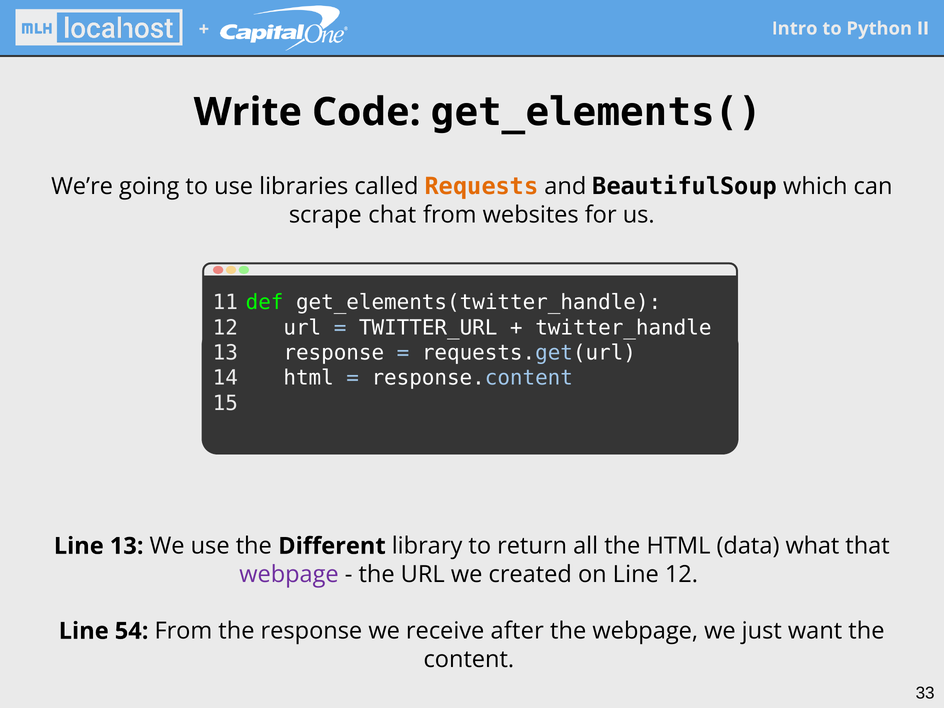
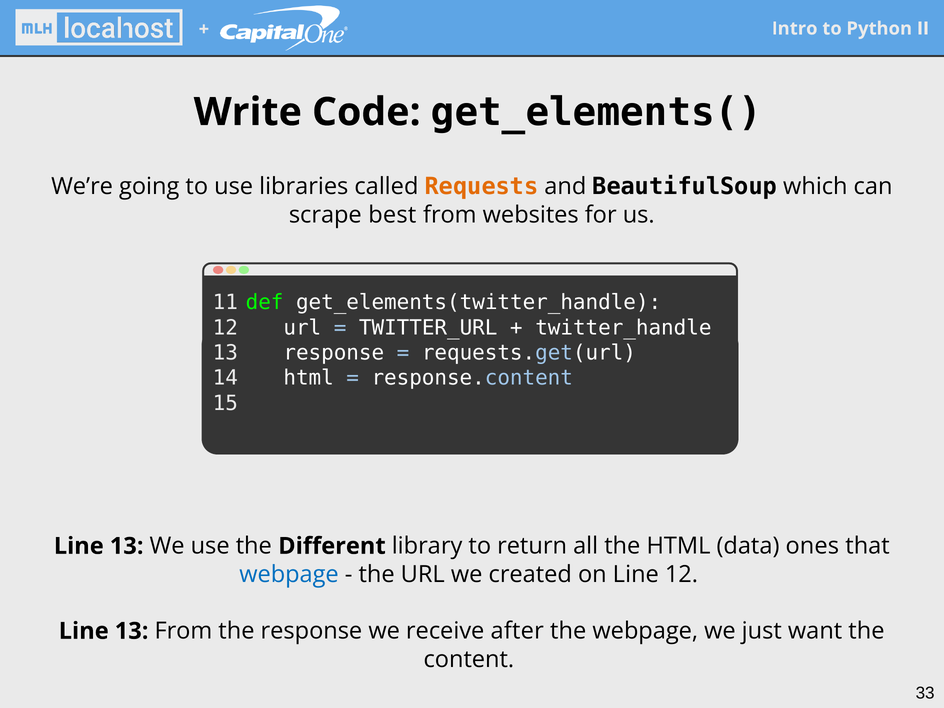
chat: chat -> best
what: what -> ones
webpage at (289, 574) colour: purple -> blue
54 at (132, 631): 54 -> 13
